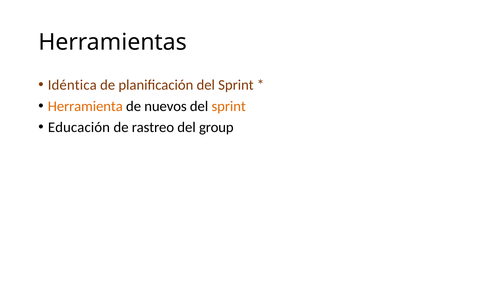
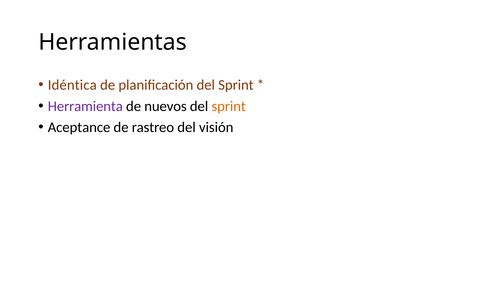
Herramienta colour: orange -> purple
Educación: Educación -> Aceptance
group: group -> visión
